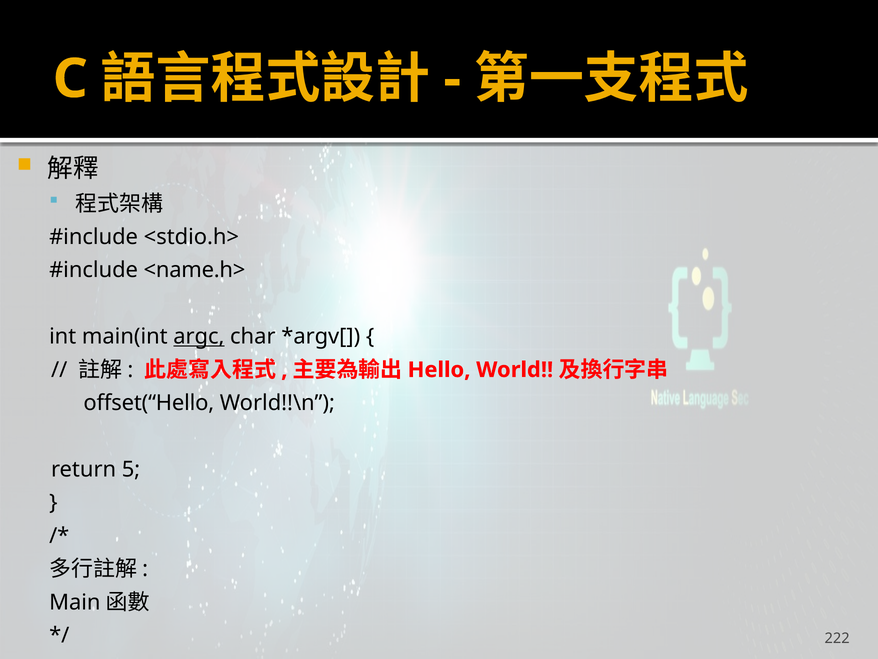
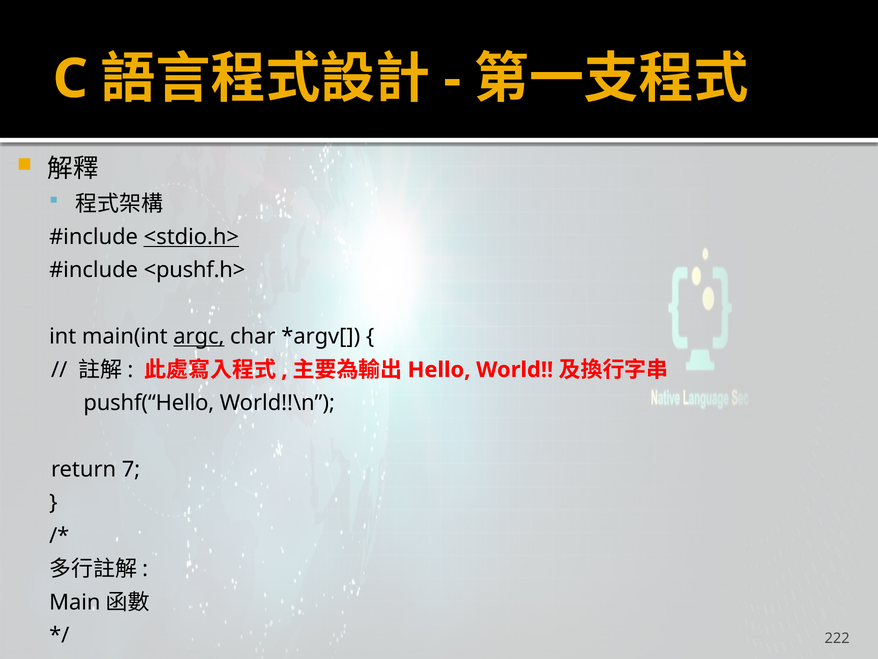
<stdio.h> underline: none -> present
<name.h>: <name.h> -> <pushf.h>
offset(“Hello: offset(“Hello -> pushf(“Hello
5: 5 -> 7
